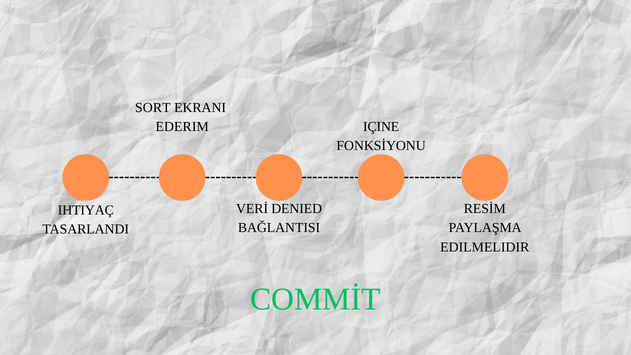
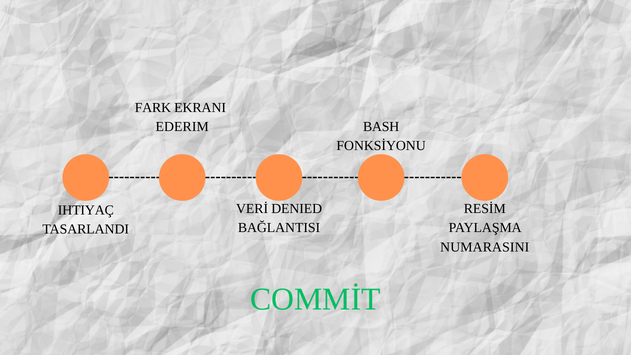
SORT: SORT -> FARK
IÇINE: IÇINE -> BASH
EDILMELIDIR: EDILMELIDIR -> NUMARASINI
